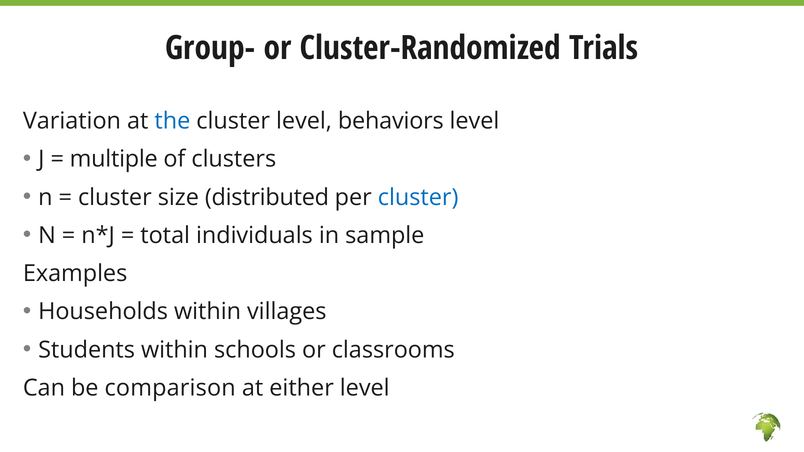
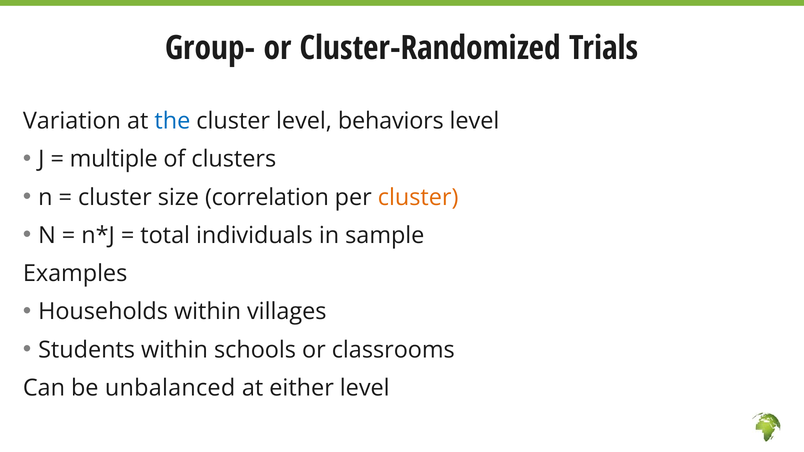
distributed: distributed -> correlation
cluster at (418, 197) colour: blue -> orange
comparison: comparison -> unbalanced
